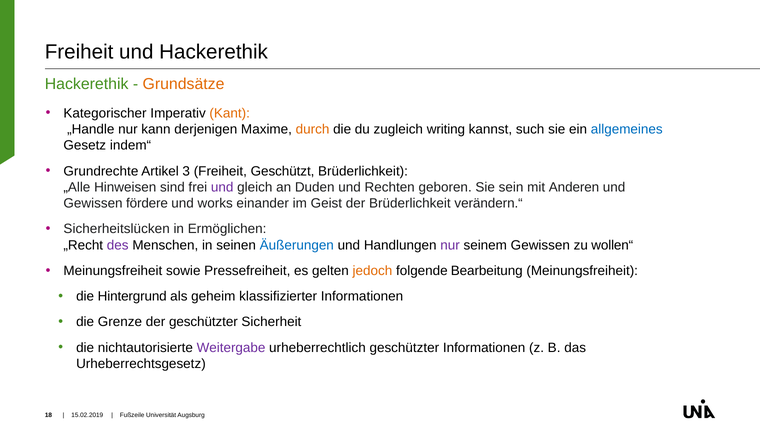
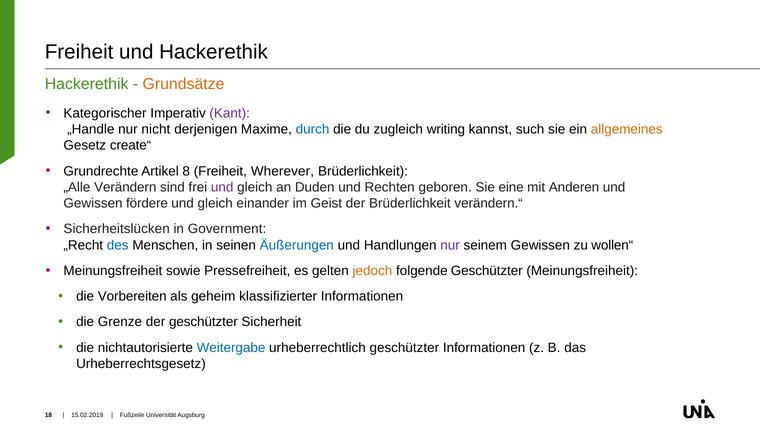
Kant colour: orange -> purple
kann: kann -> nicht
durch colour: orange -> blue
allgemeines colour: blue -> orange
indem“: indem“ -> create“
3: 3 -> 8
Geschützt: Geschützt -> Wherever
Hinweisen: Hinweisen -> Verändern
sein: sein -> eine
works at (215, 204): works -> gleich
Ermöglichen: Ermöglichen -> Government
des colour: purple -> blue
folgende Bearbeitung: Bearbeitung -> Geschützter
Hintergrund: Hintergrund -> Vorbereiten
Weitergabe colour: purple -> blue
